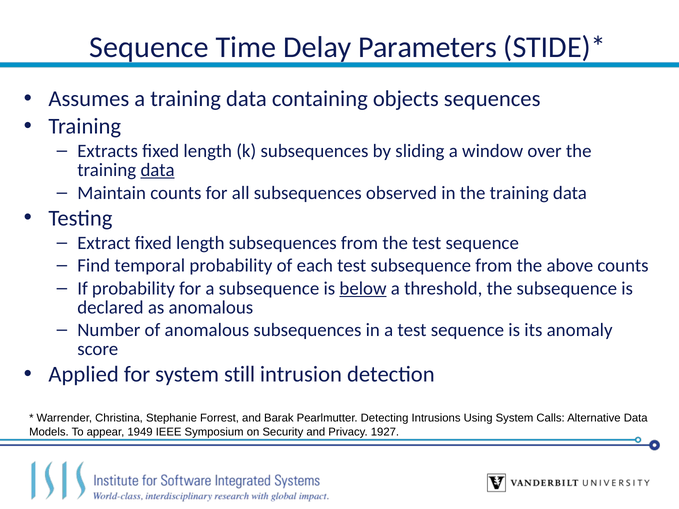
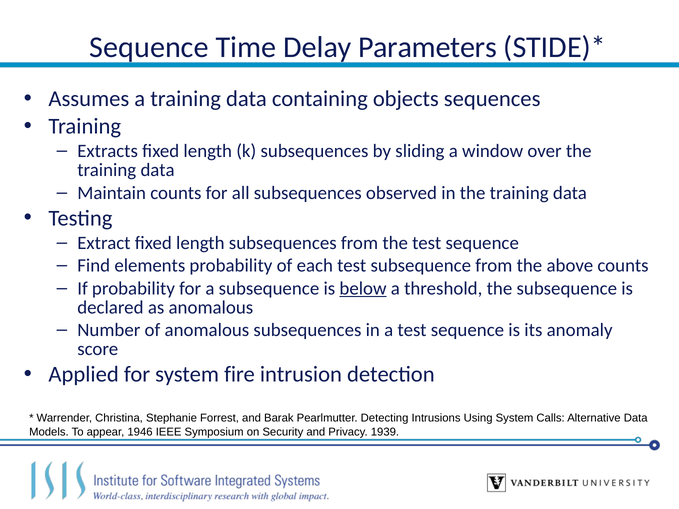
data at (158, 170) underline: present -> none
temporal: temporal -> elements
still: still -> fire
1949: 1949 -> 1946
1927: 1927 -> 1939
